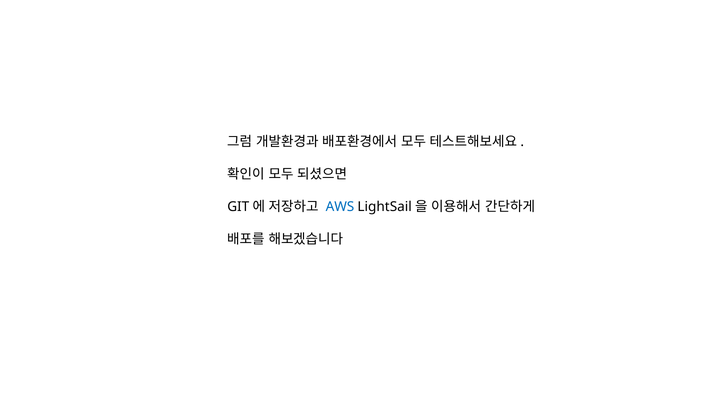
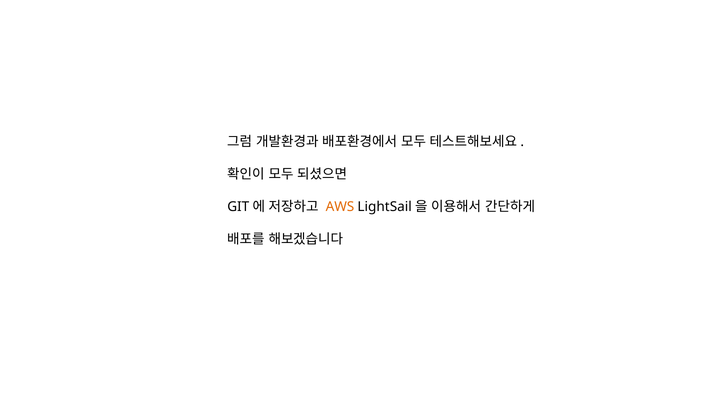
AWS colour: blue -> orange
